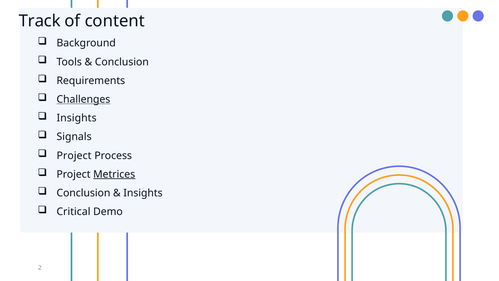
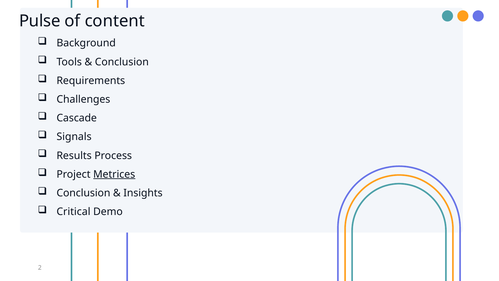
Track: Track -> Pulse
Challenges underline: present -> none
Insights at (77, 118): Insights -> Cascade
Project at (74, 155): Project -> Results
